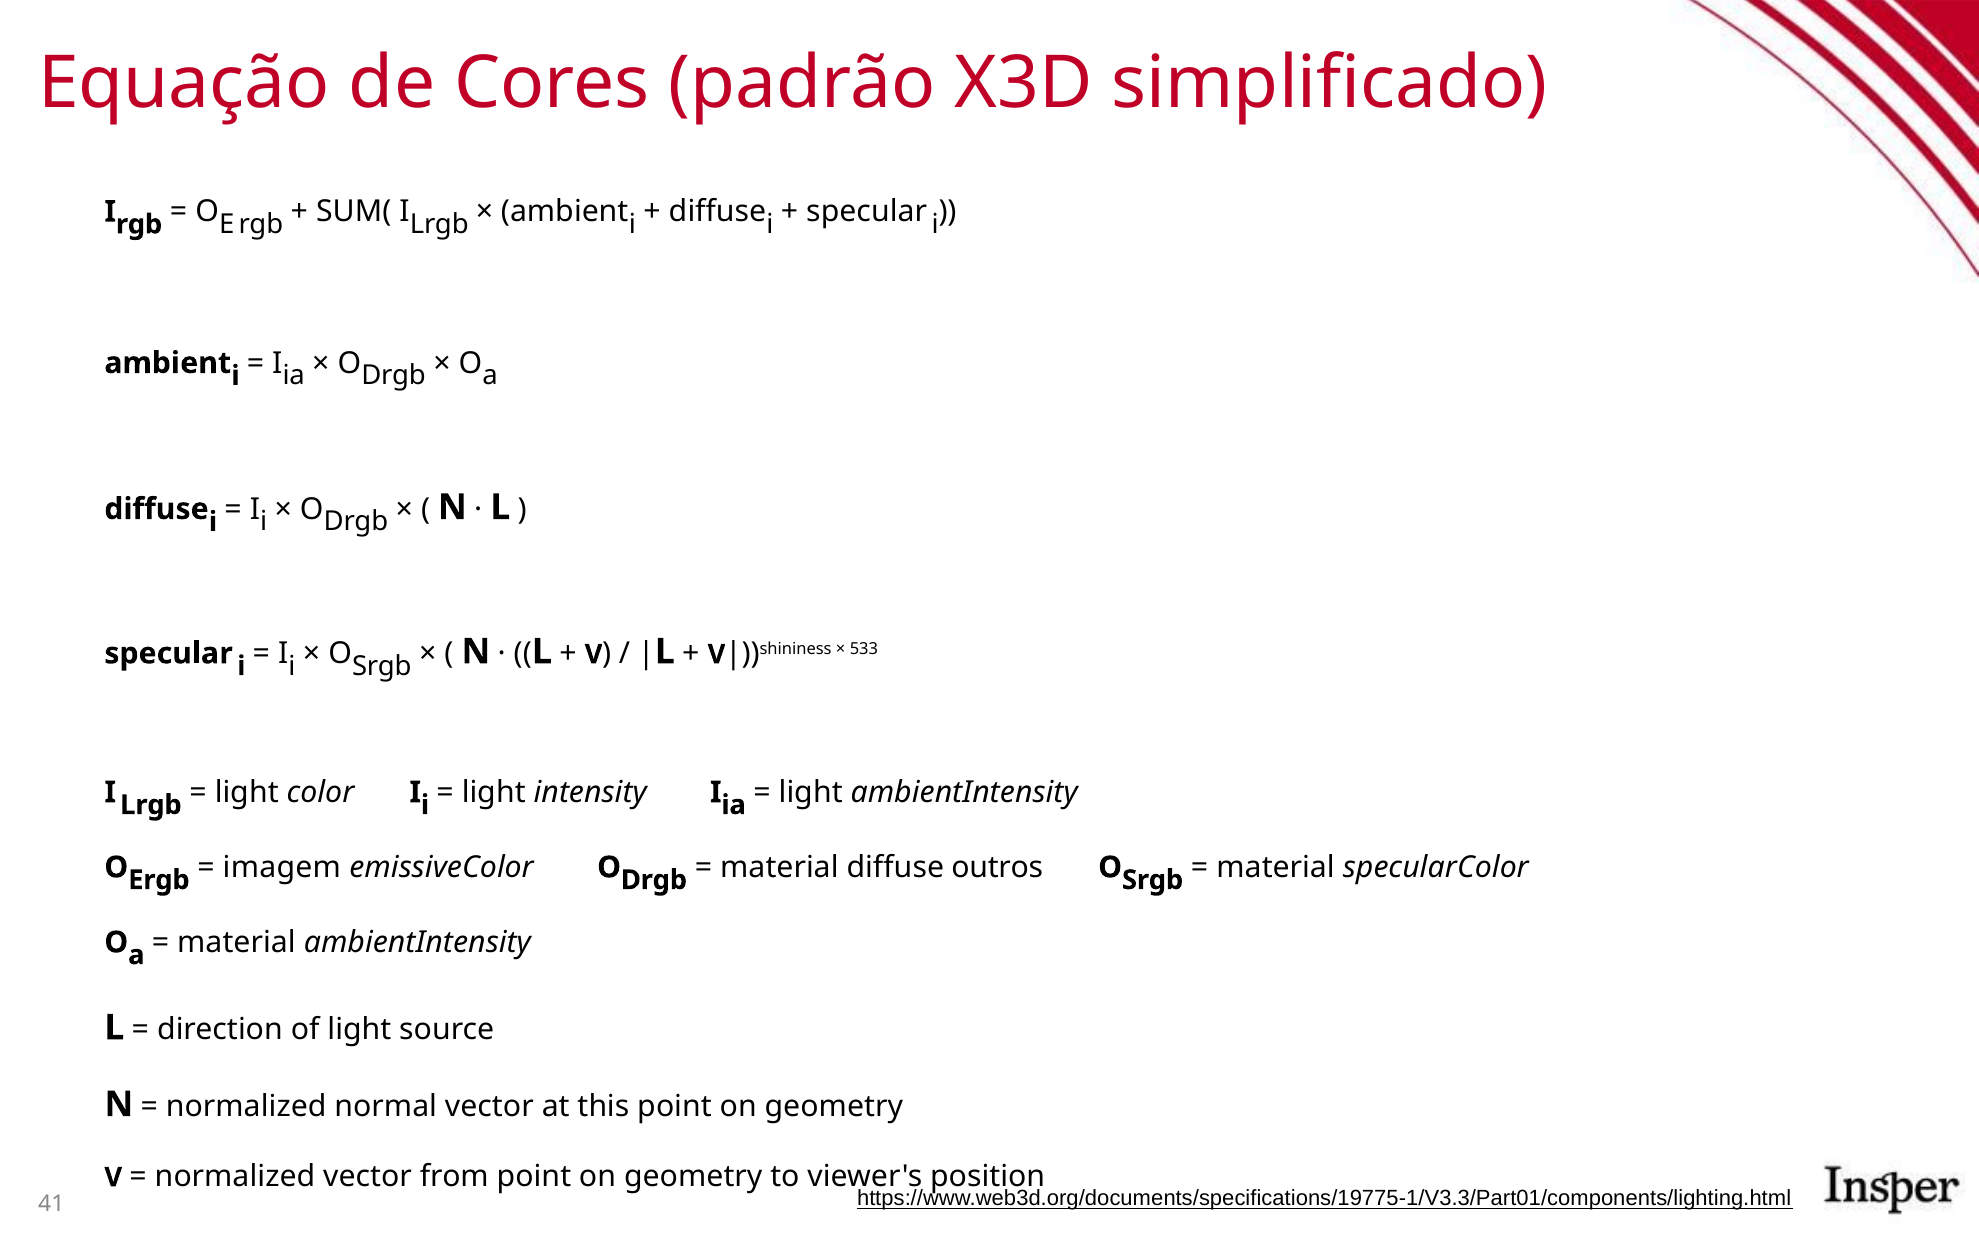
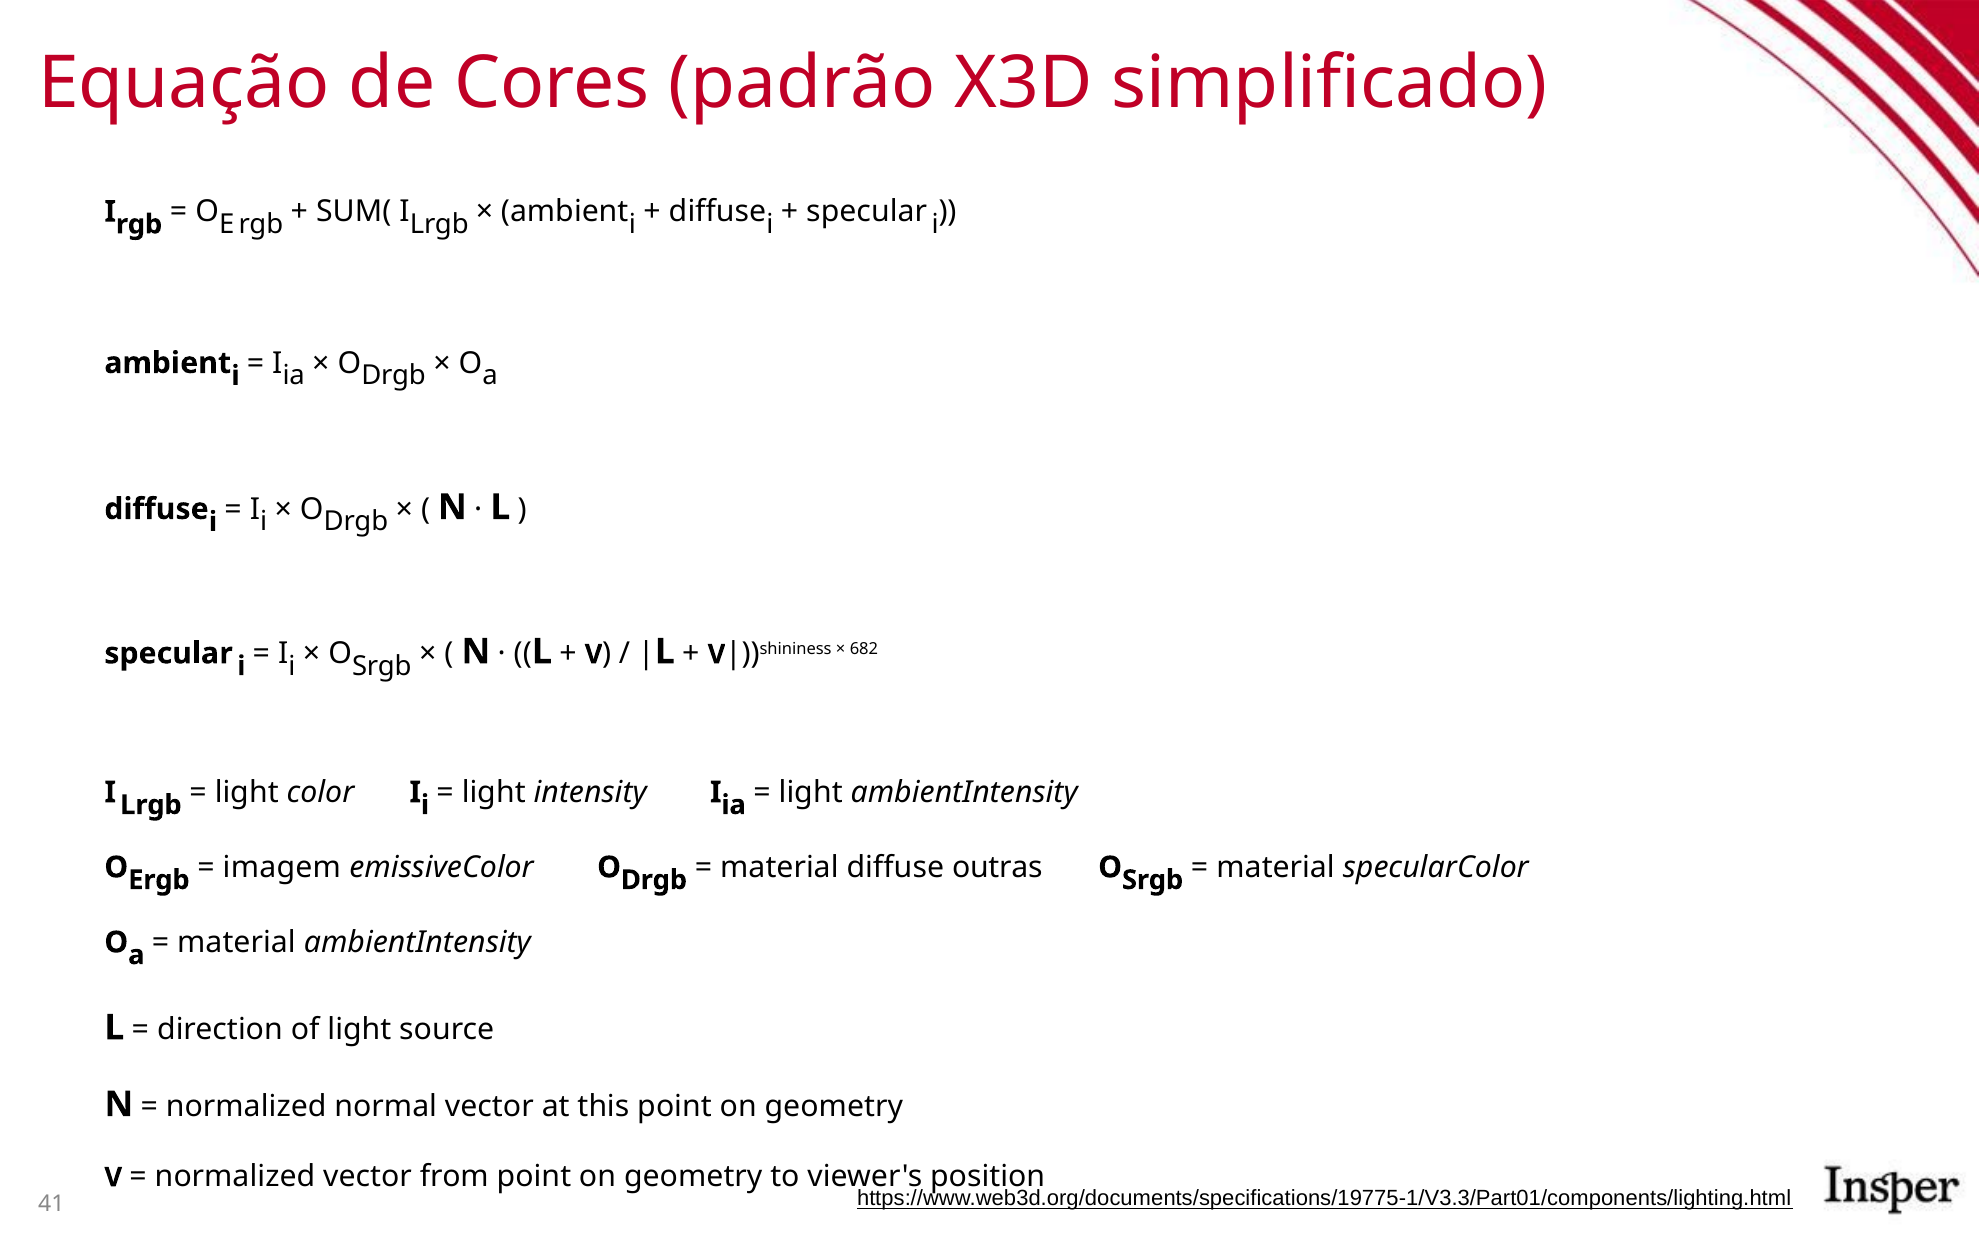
533: 533 -> 682
outros: outros -> outras
